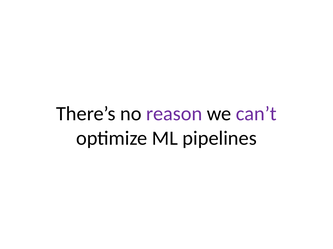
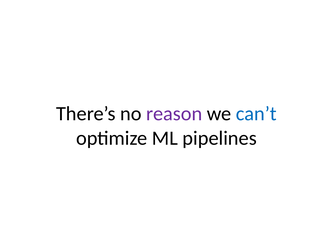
can’t colour: purple -> blue
